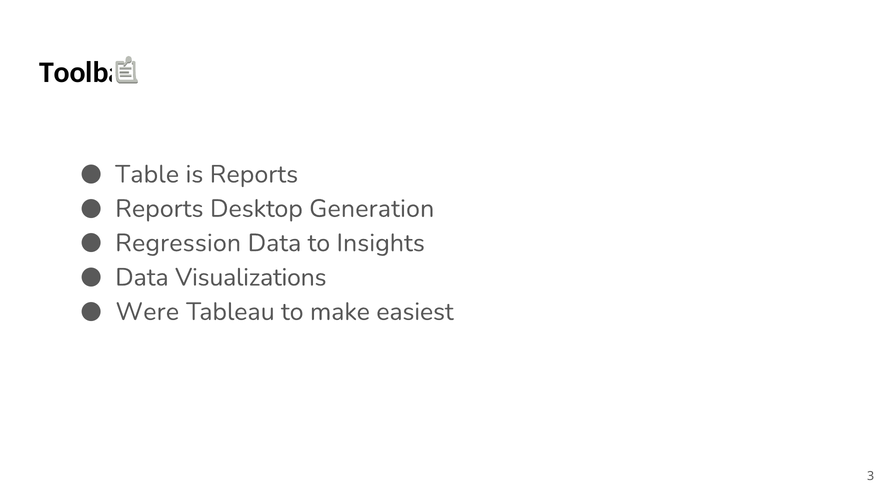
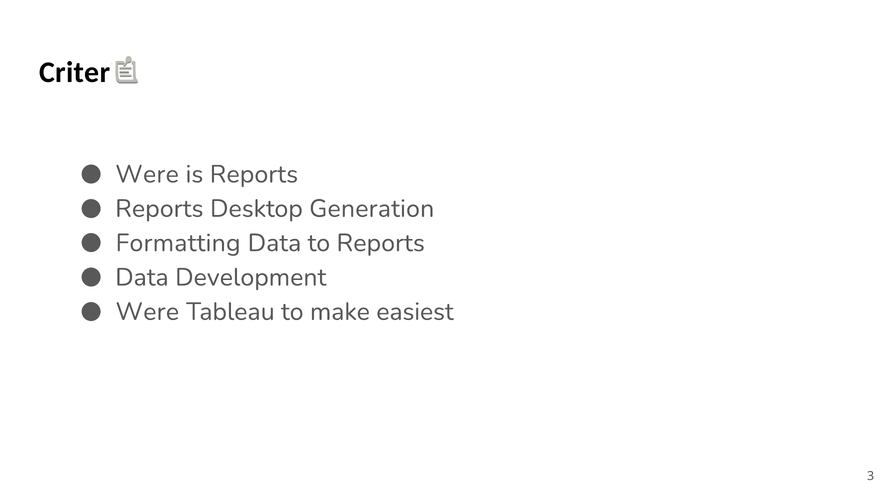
Toolbar: Toolbar -> Criteria
Table at (147, 174): Table -> Were
Regression: Regression -> Formatting
to Insights: Insights -> Reports
Visualizations: Visualizations -> Development
